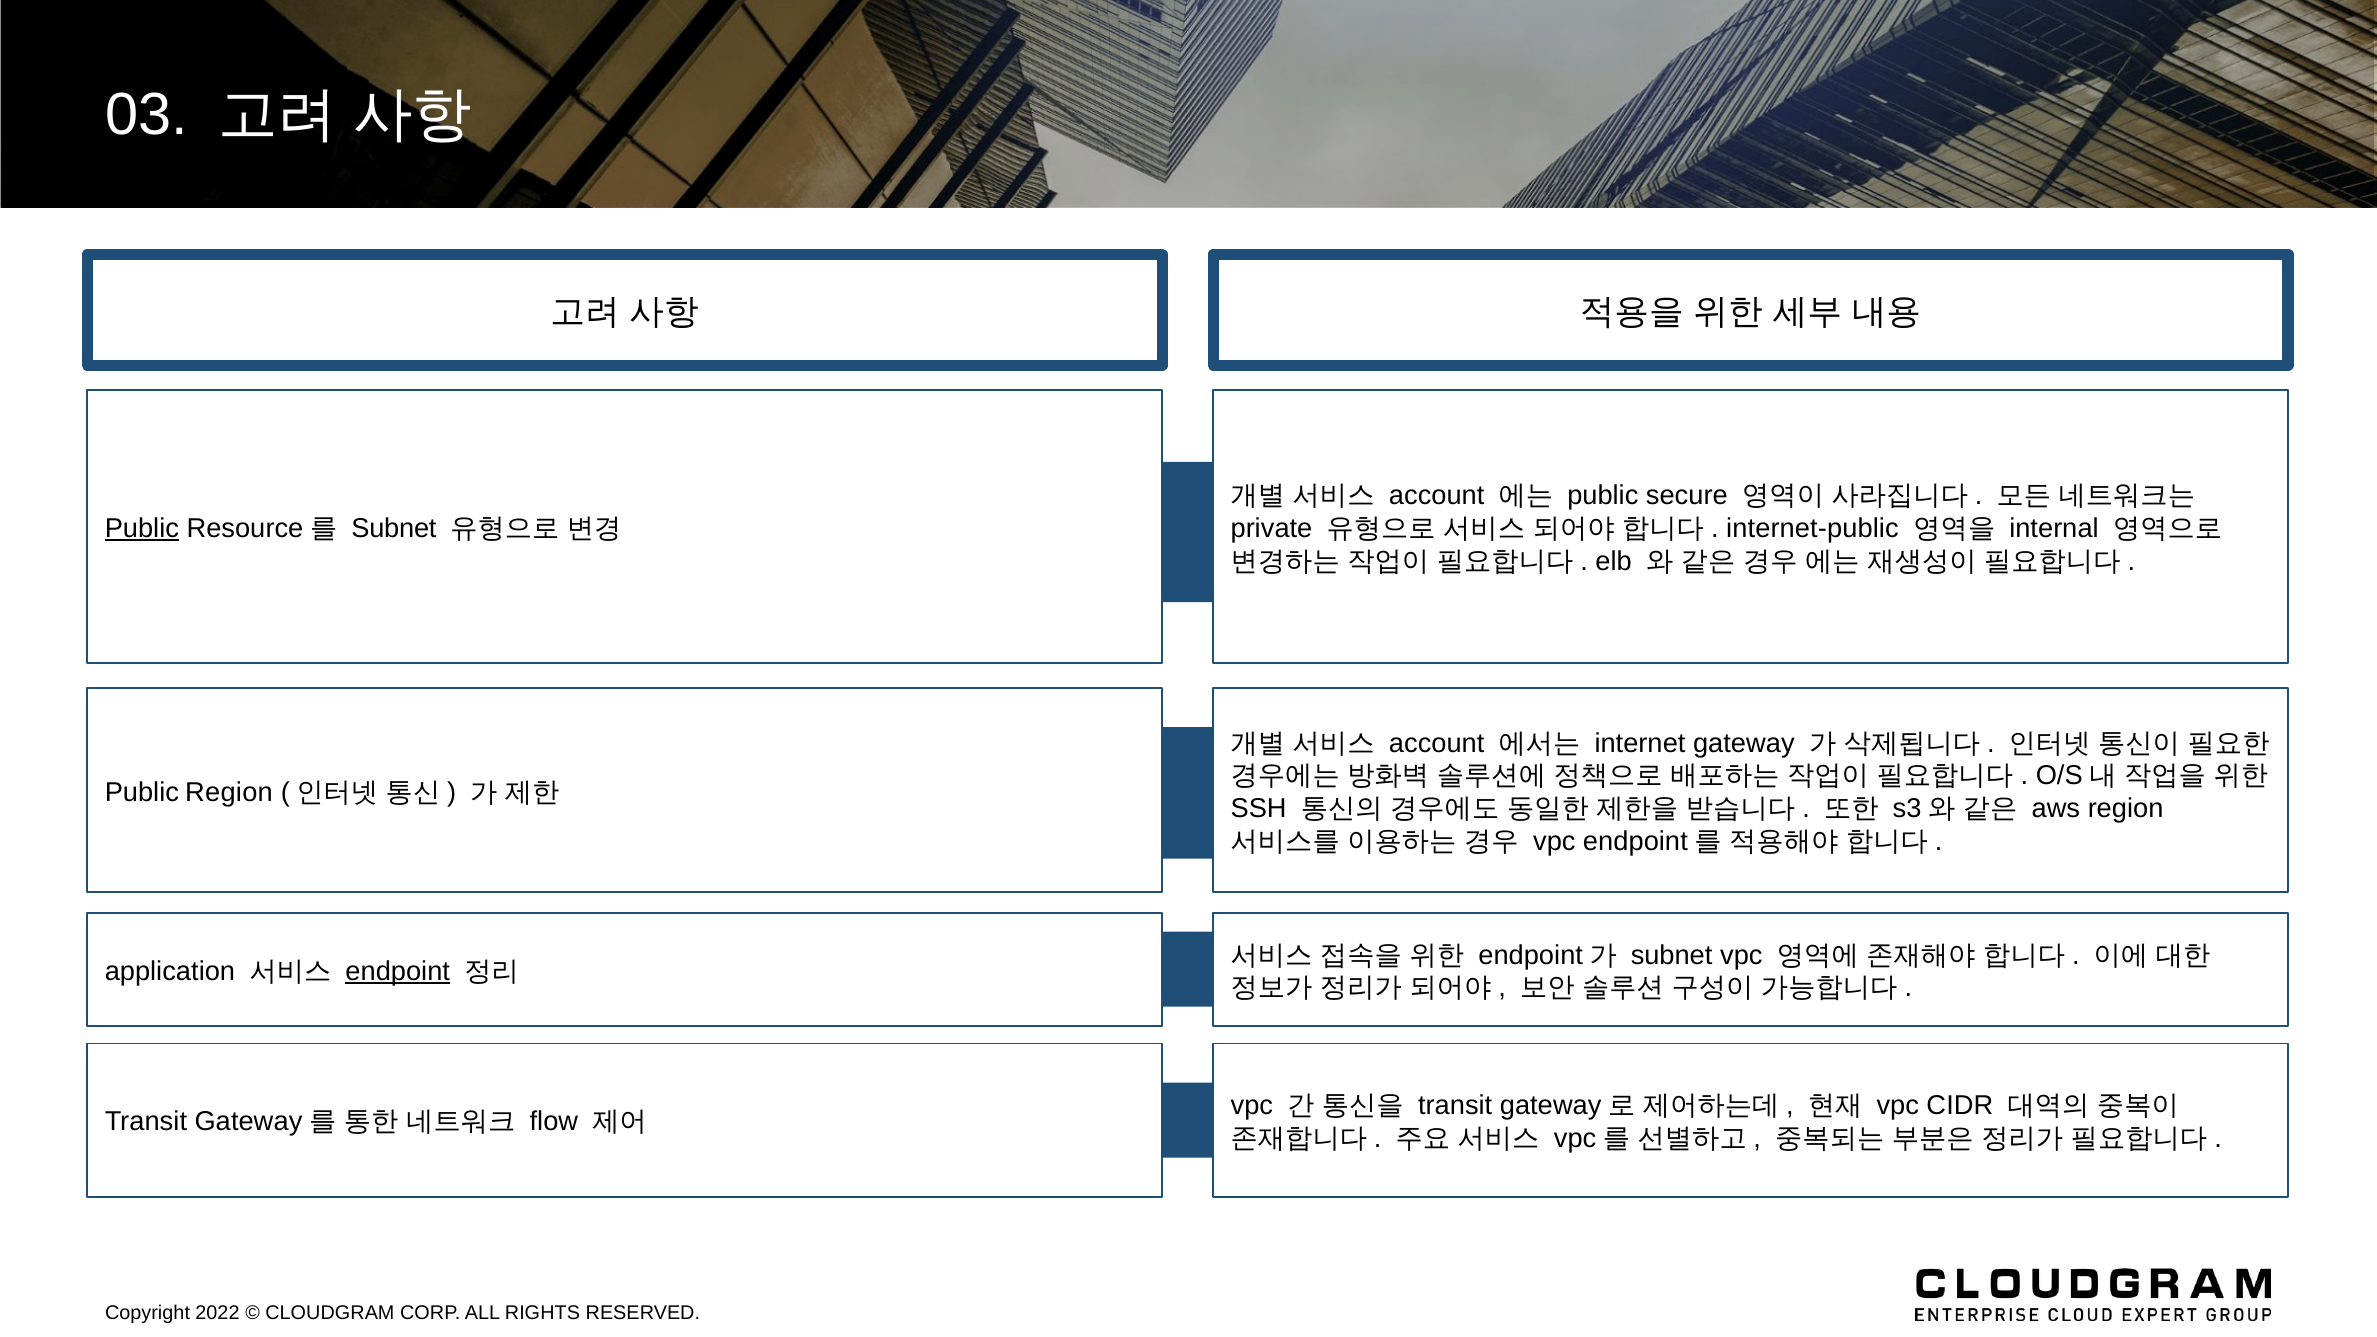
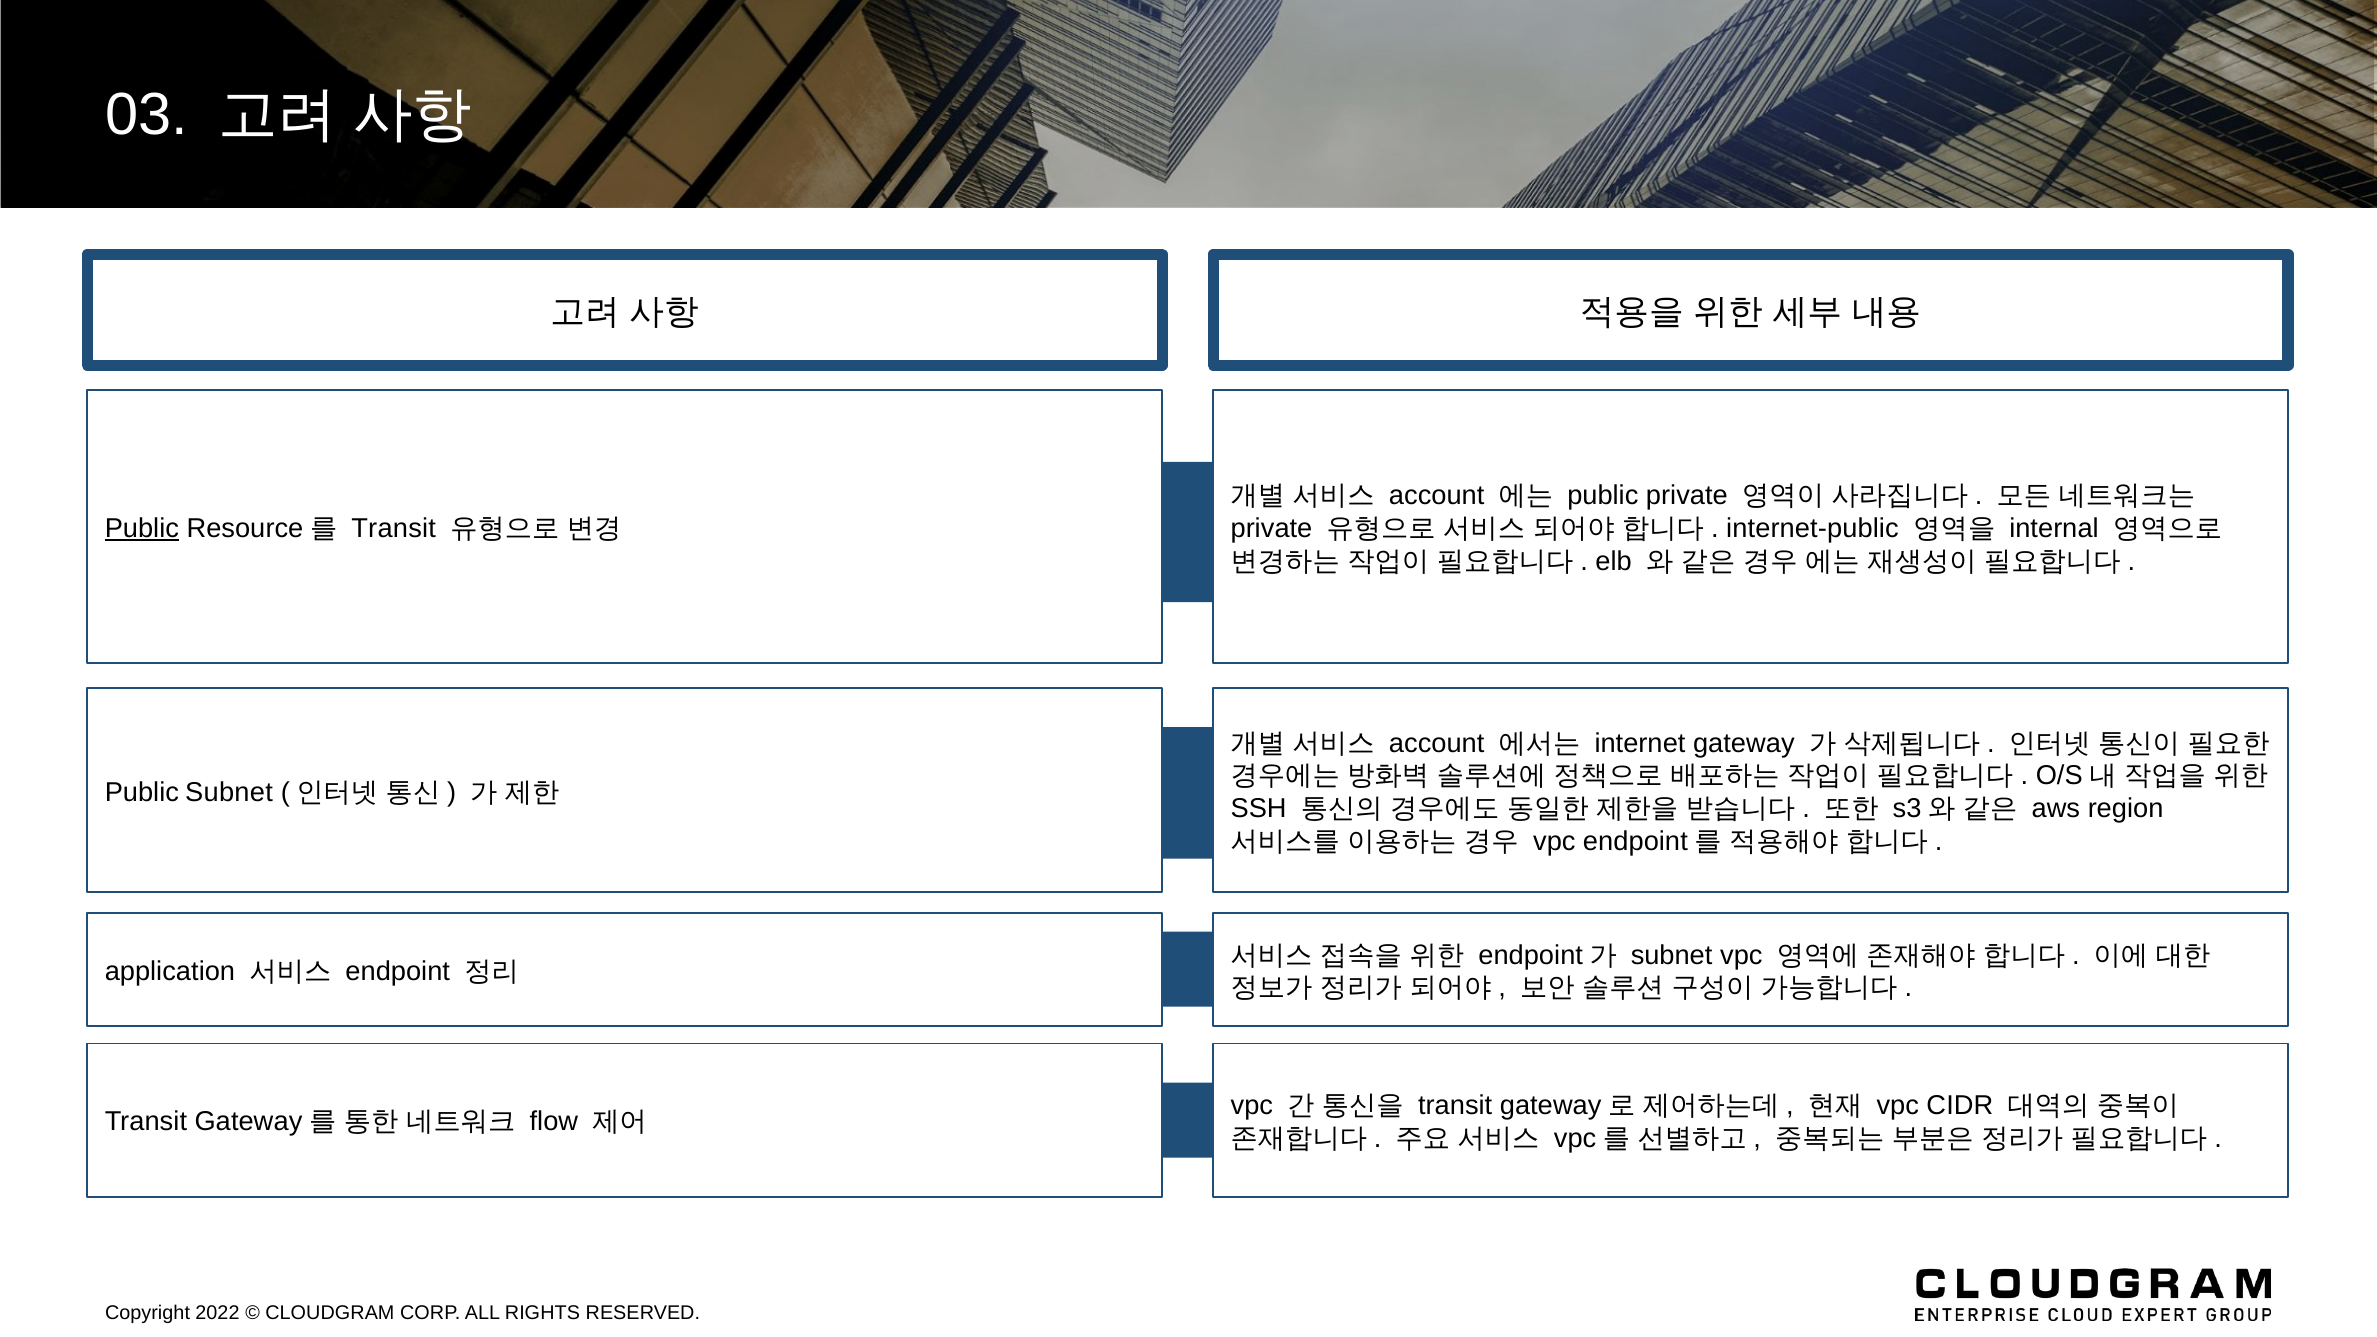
public secure: secure -> private
Subnet at (394, 529): Subnet -> Transit
Public Region: Region -> Subnet
endpoint at (398, 972) underline: present -> none
